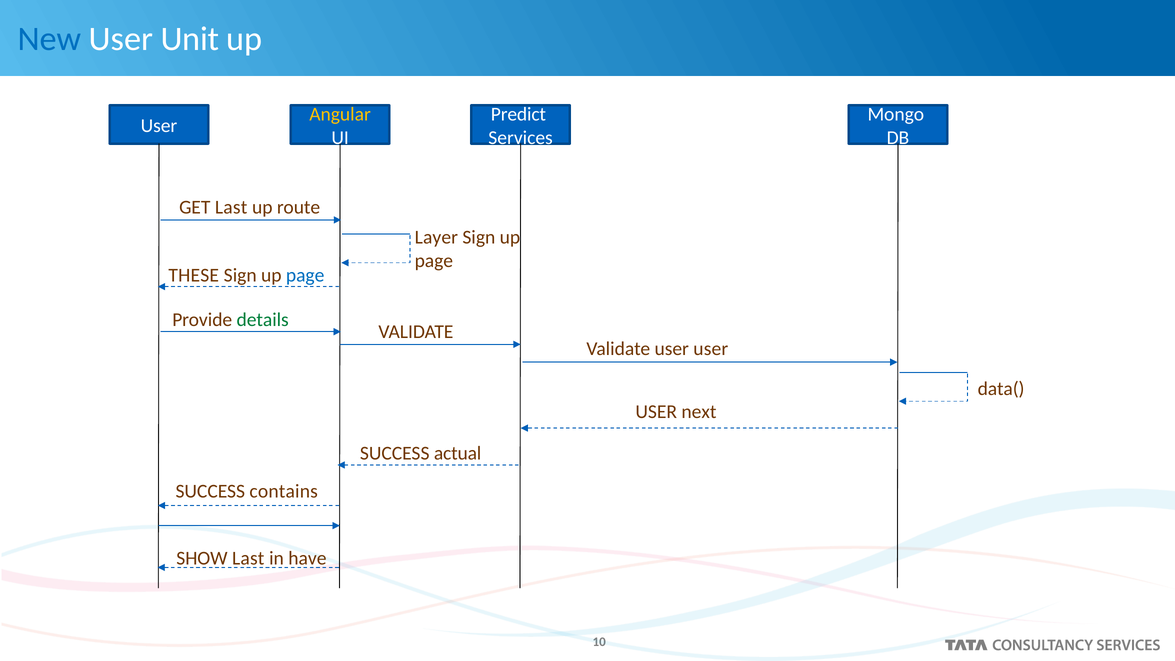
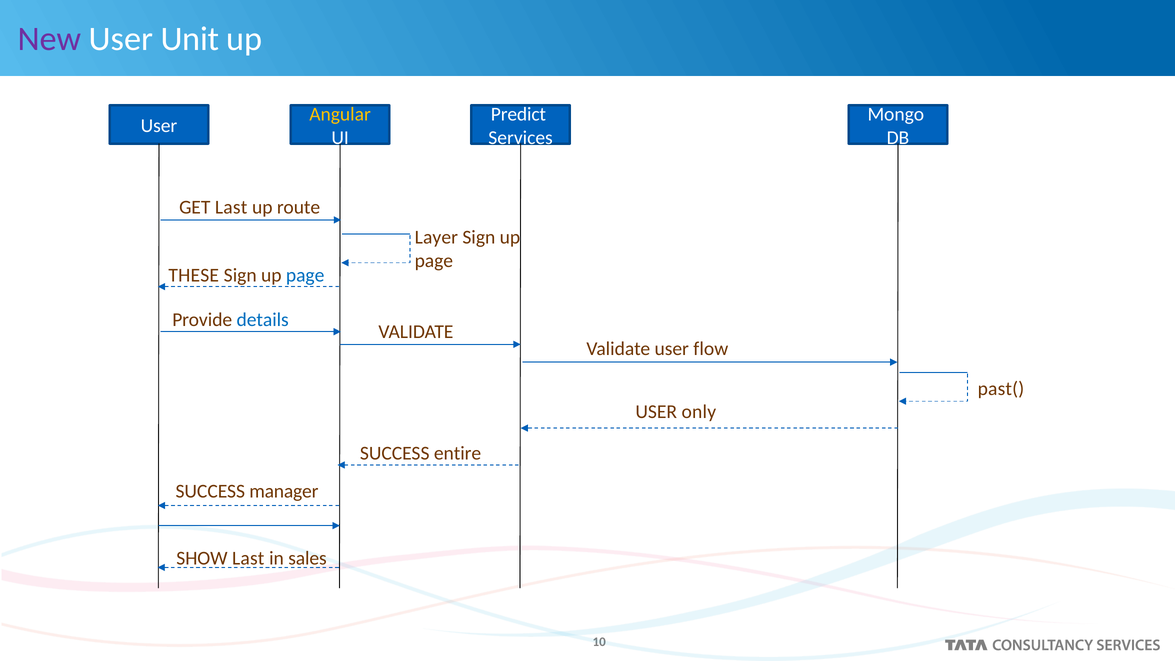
New colour: blue -> purple
details colour: green -> blue
user user: user -> flow
data(: data( -> past(
next: next -> only
actual: actual -> entire
contains: contains -> manager
have: have -> sales
